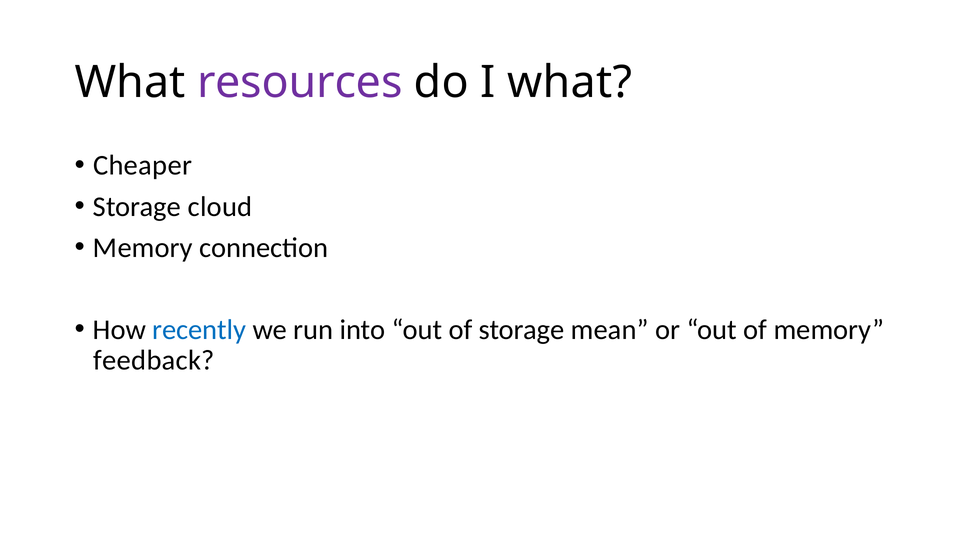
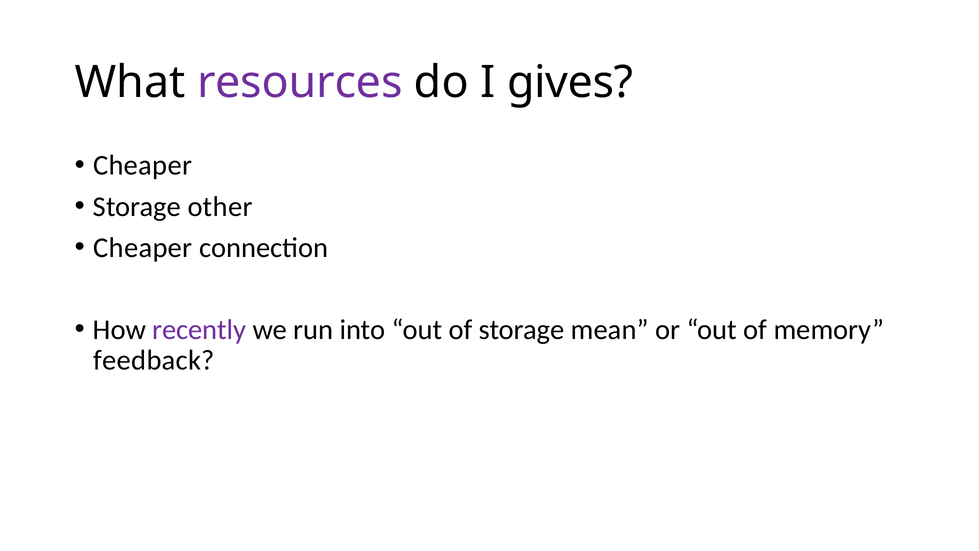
I what: what -> gives
cloud: cloud -> other
Memory at (143, 247): Memory -> Cheaper
recently colour: blue -> purple
